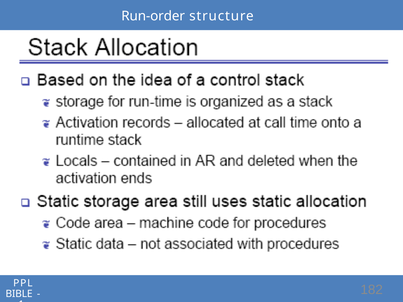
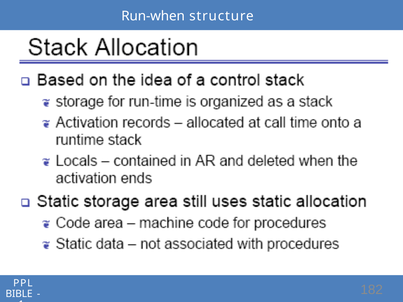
Run-order: Run-order -> Run-when
